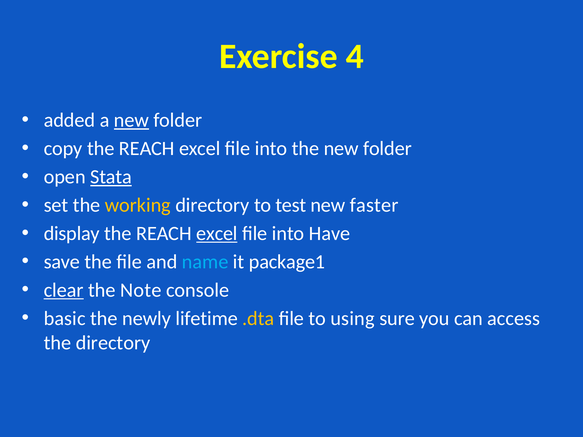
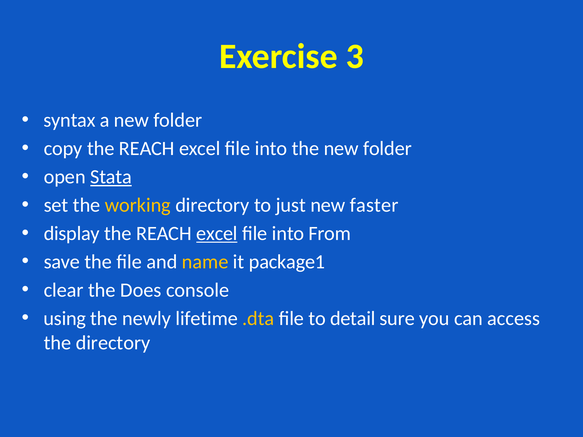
4: 4 -> 3
added: added -> syntax
new at (132, 120) underline: present -> none
test: test -> just
Have: Have -> From
name colour: light blue -> yellow
clear underline: present -> none
Note: Note -> Does
basic: basic -> using
using: using -> detail
